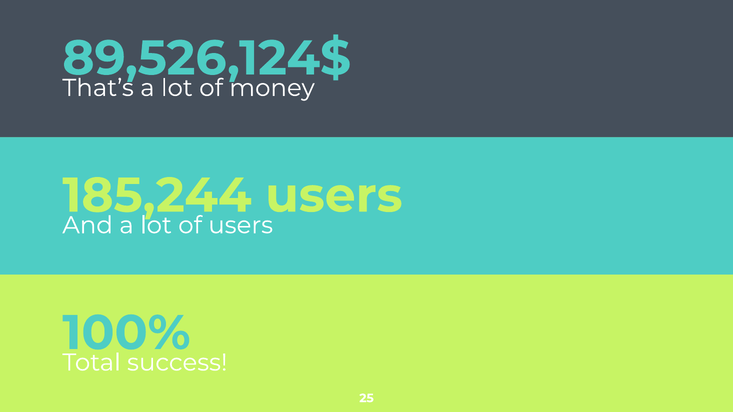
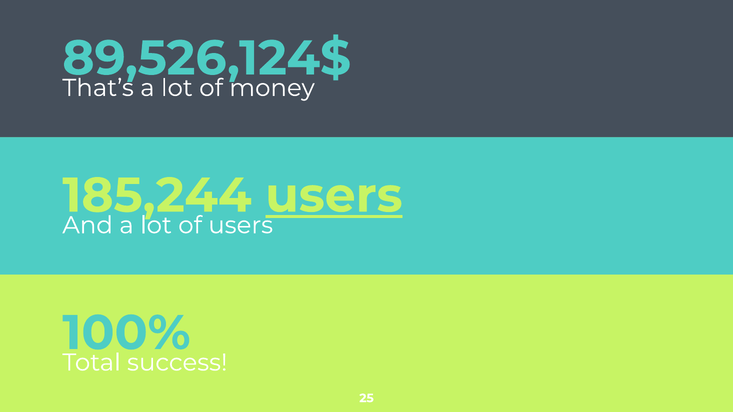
users at (334, 196) underline: none -> present
